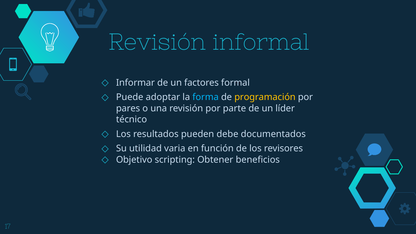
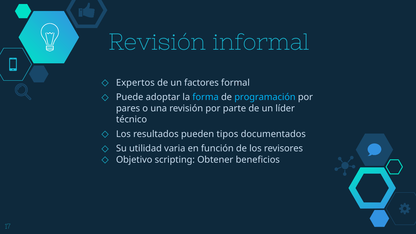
Informar: Informar -> Expertos
programación colour: yellow -> light blue
debe: debe -> tipos
